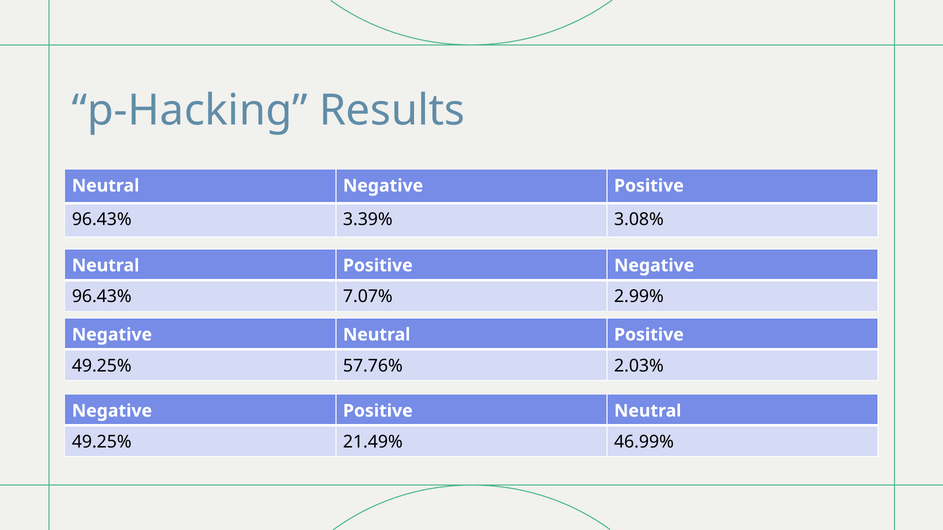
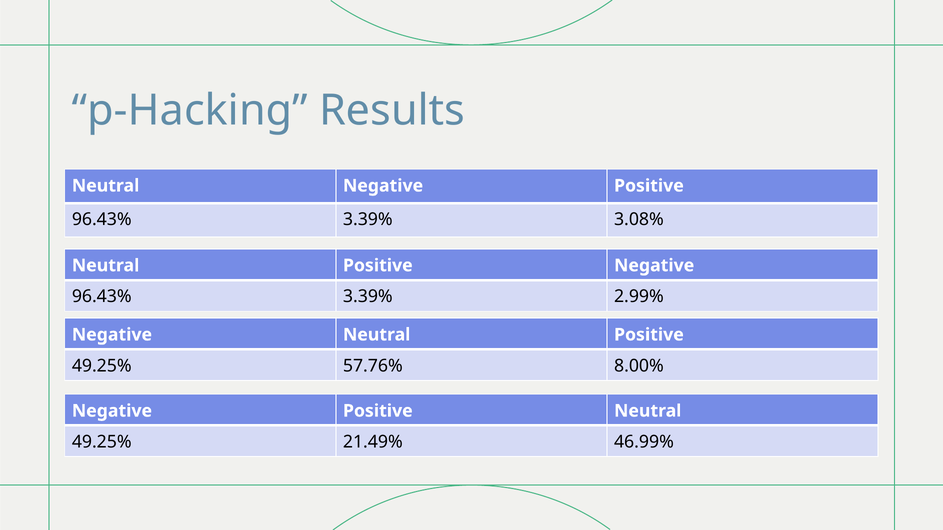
7.07% at (368, 297): 7.07% -> 3.39%
2.03%: 2.03% -> 8.00%
